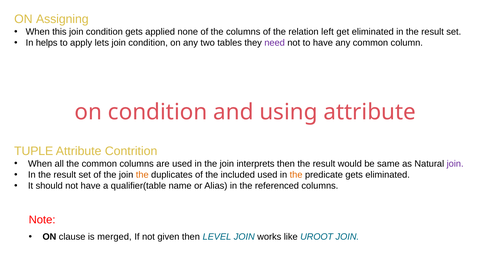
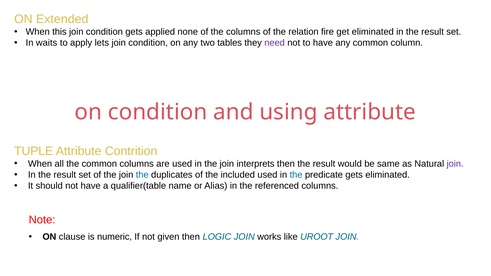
Assigning: Assigning -> Extended
left: left -> fire
helps: helps -> waits
the at (142, 175) colour: orange -> blue
the at (296, 175) colour: orange -> blue
merged: merged -> numeric
LEVEL: LEVEL -> LOGIC
